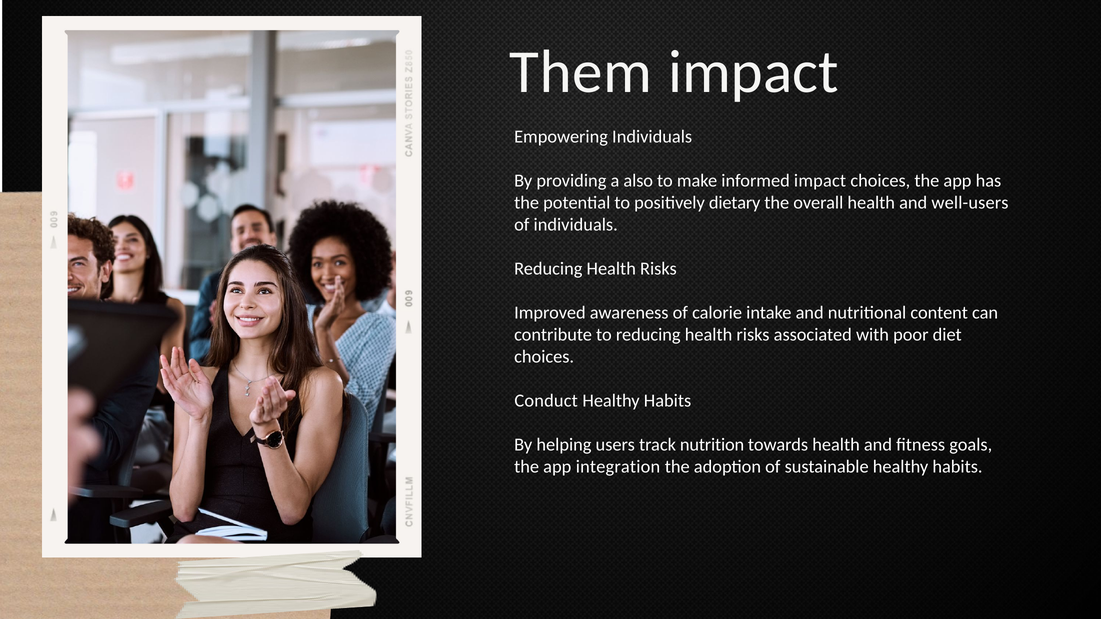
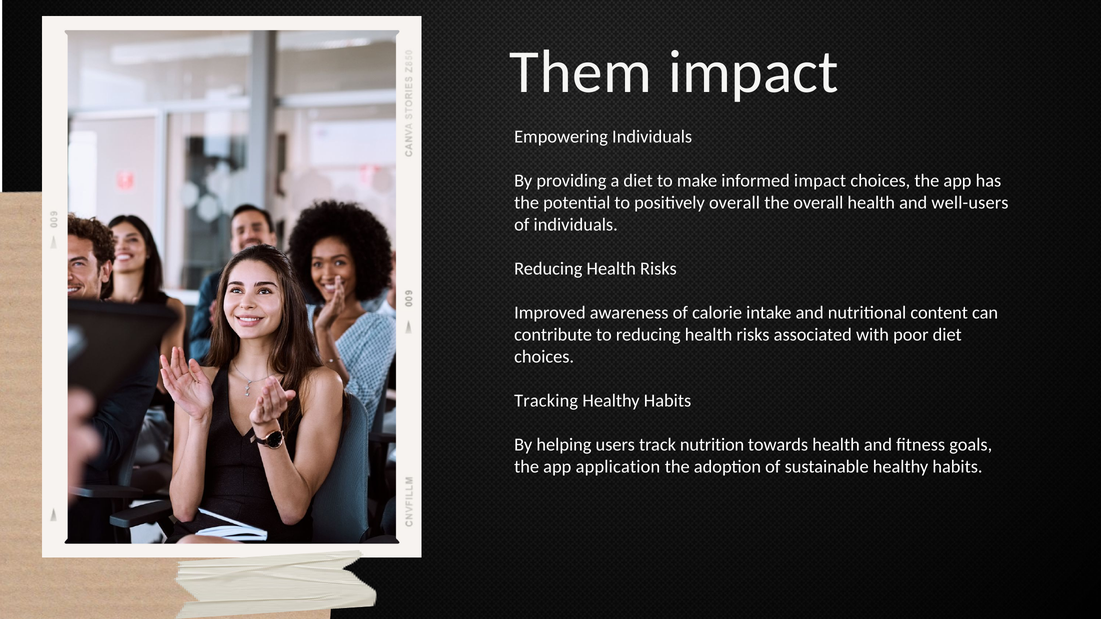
a also: also -> diet
positively dietary: dietary -> overall
Conduct: Conduct -> Tracking
integration: integration -> application
